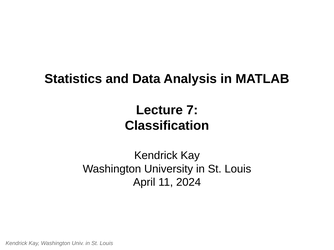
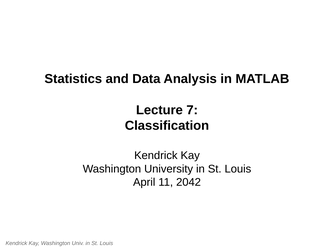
2024: 2024 -> 2042
